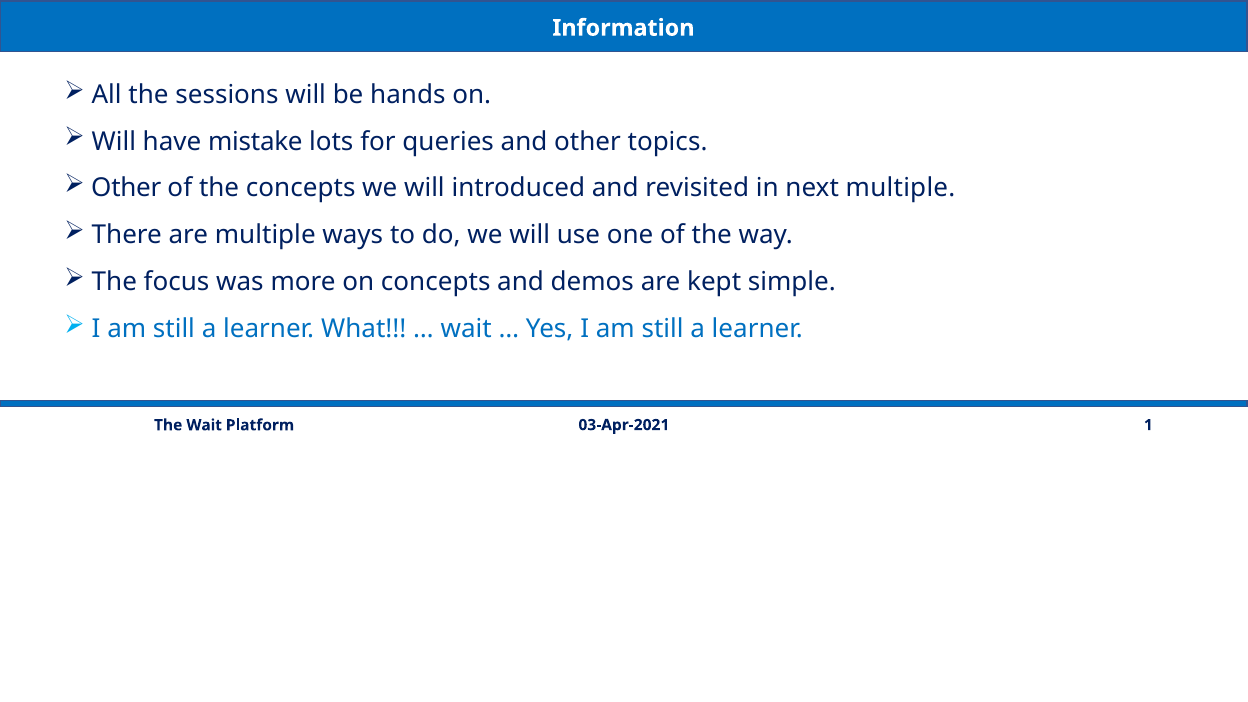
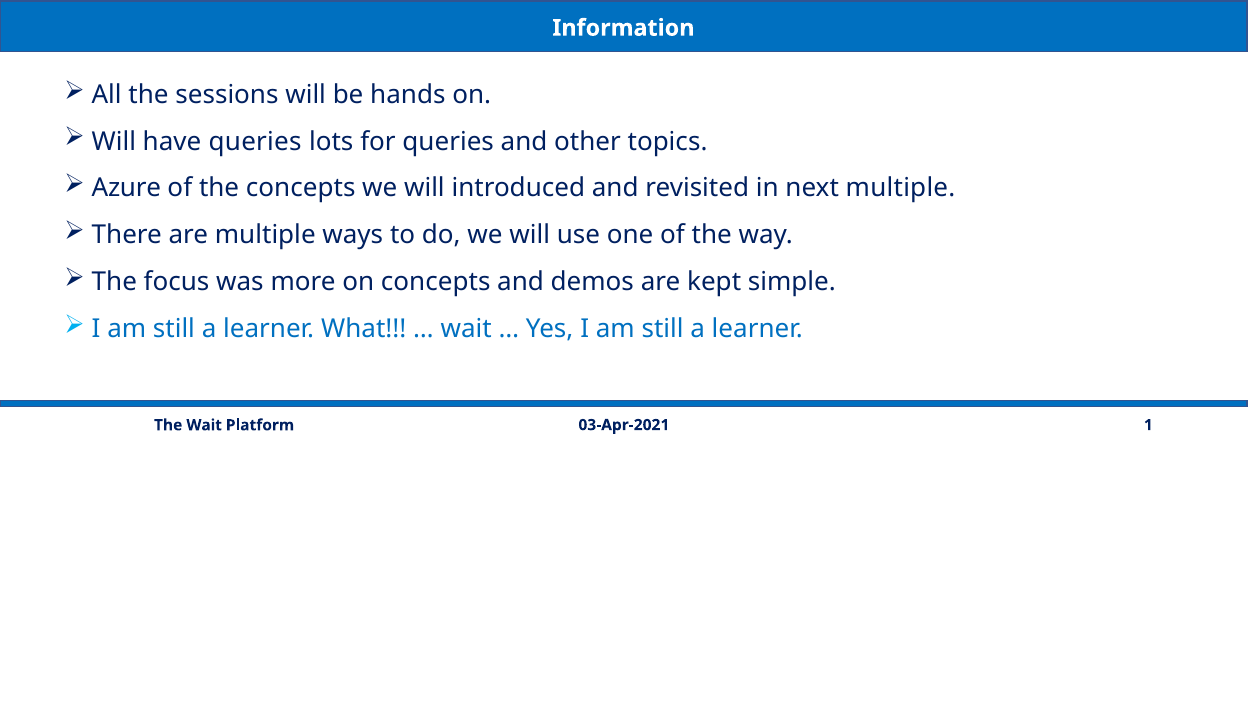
have mistake: mistake -> queries
Other at (126, 188): Other -> Azure
